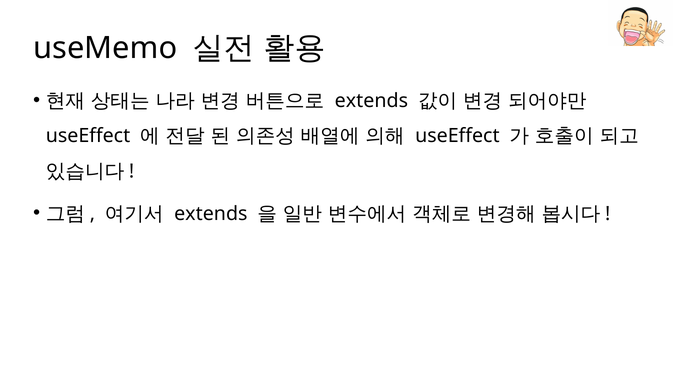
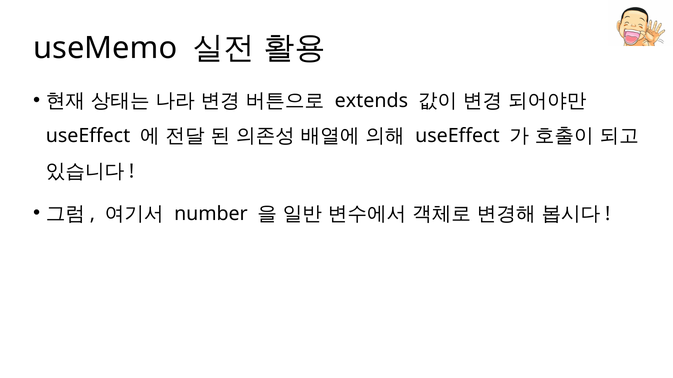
extends at (211, 214): extends -> number
